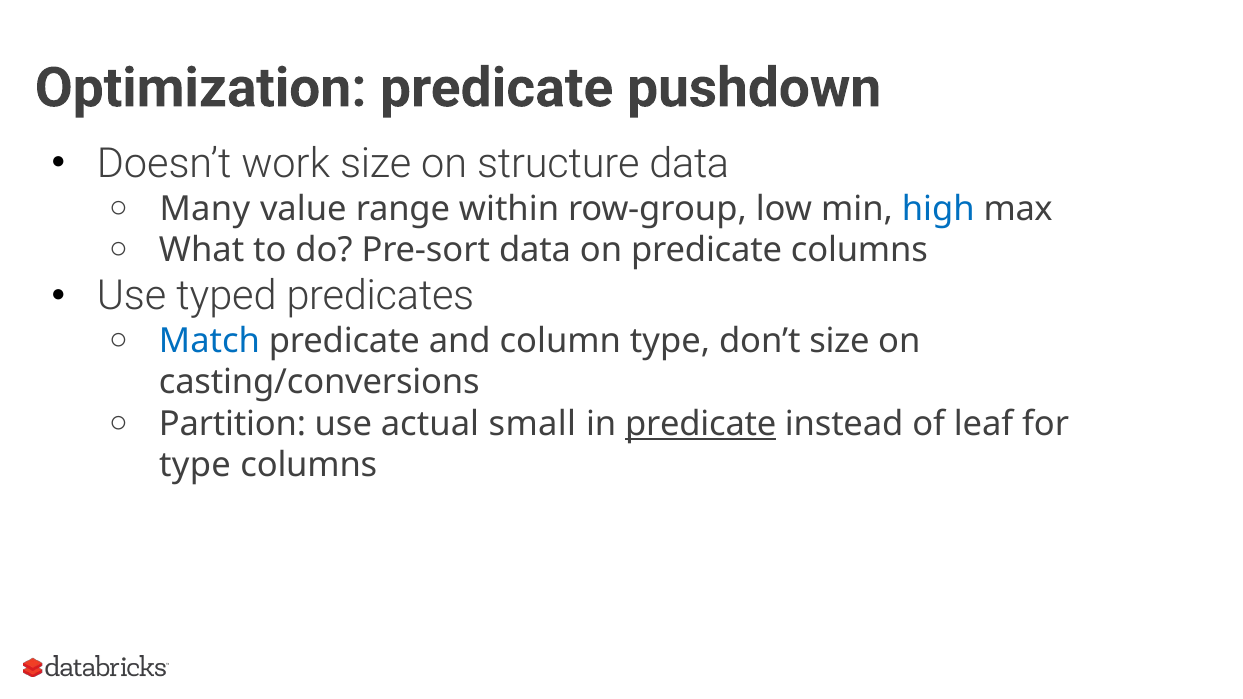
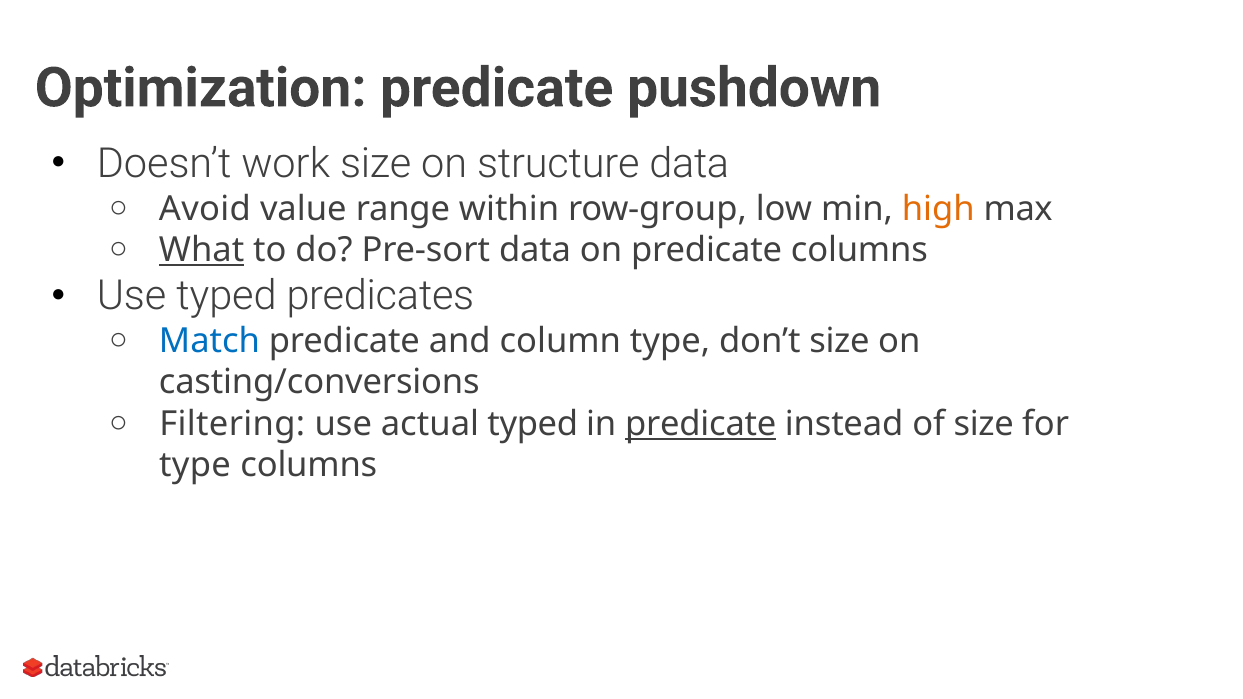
Many: Many -> Avoid
high colour: blue -> orange
What underline: none -> present
Partition: Partition -> Filtering
actual small: small -> typed
of leaf: leaf -> size
